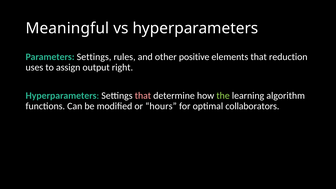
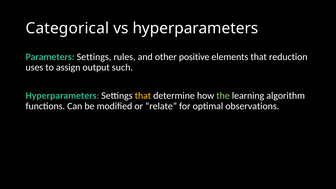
Meaningful: Meaningful -> Categorical
right: right -> such
that at (143, 96) colour: pink -> yellow
hours: hours -> relate
collaborators: collaborators -> observations
